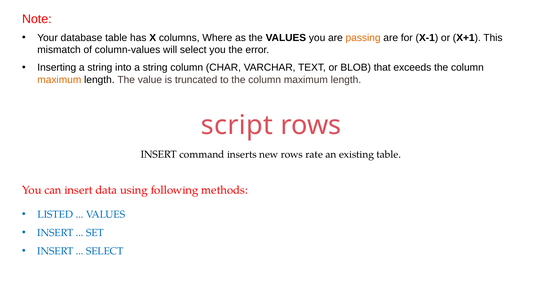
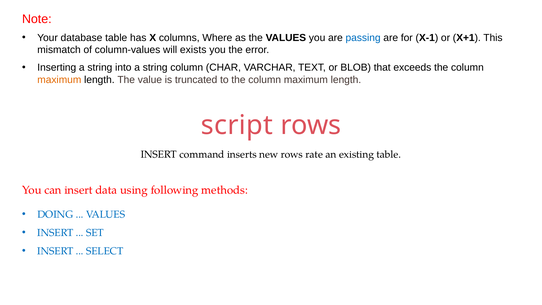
passing colour: orange -> blue
will select: select -> exists
LISTED: LISTED -> DOING
